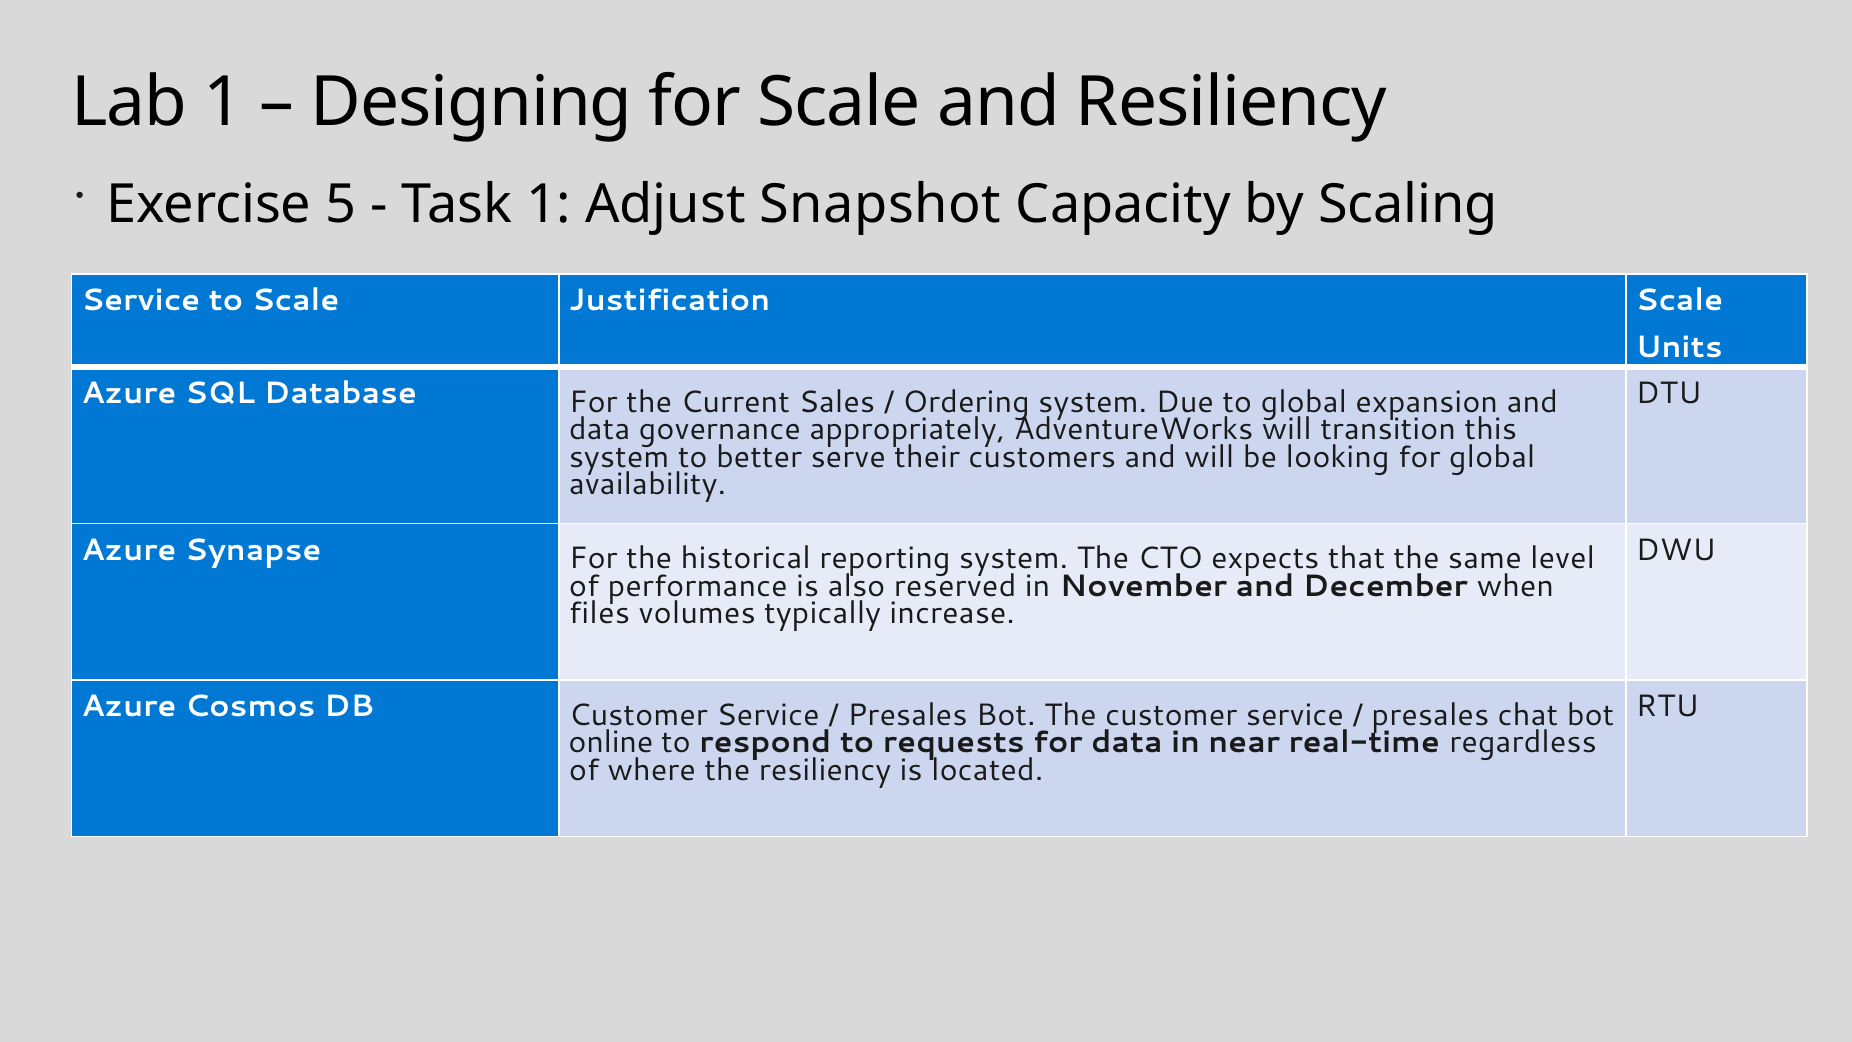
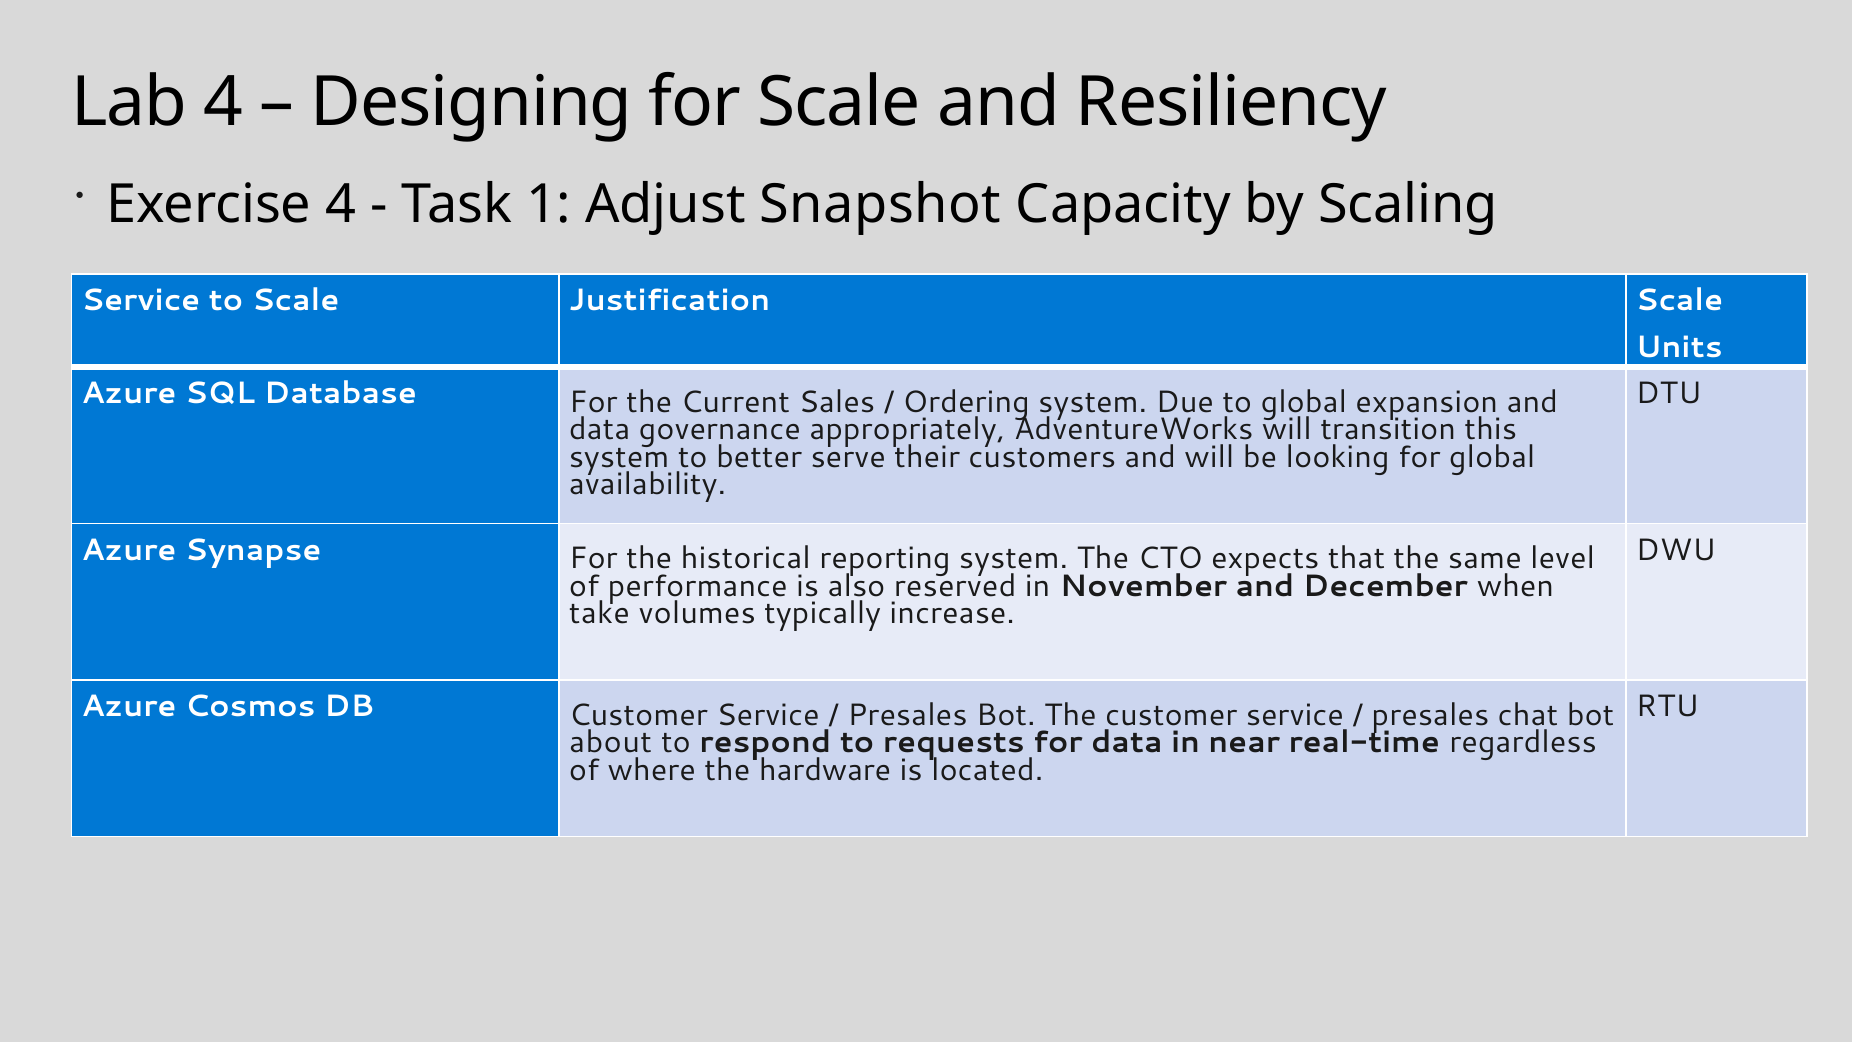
Lab 1: 1 -> 4
Exercise 5: 5 -> 4
files: files -> take
online: online -> about
the resiliency: resiliency -> hardware
